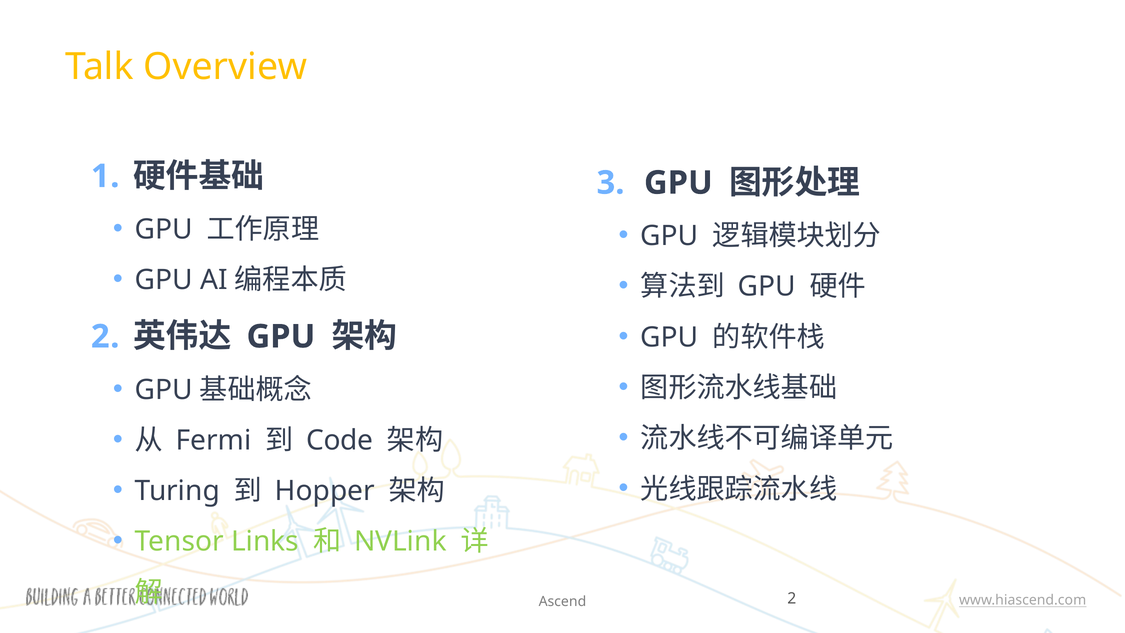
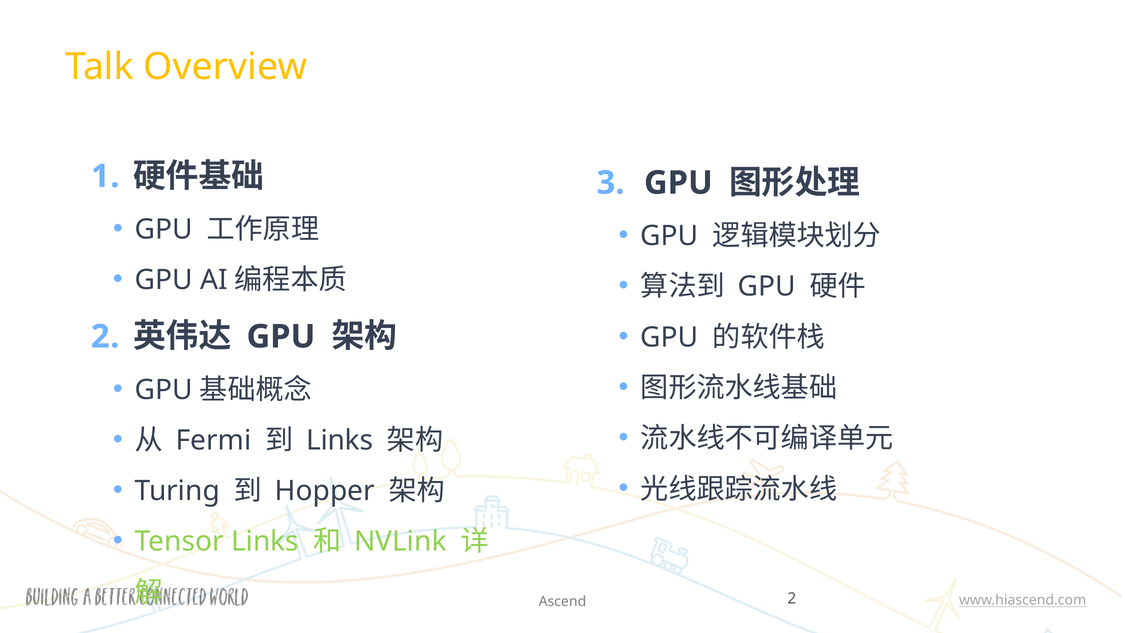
Code at (340, 440): Code -> Links
